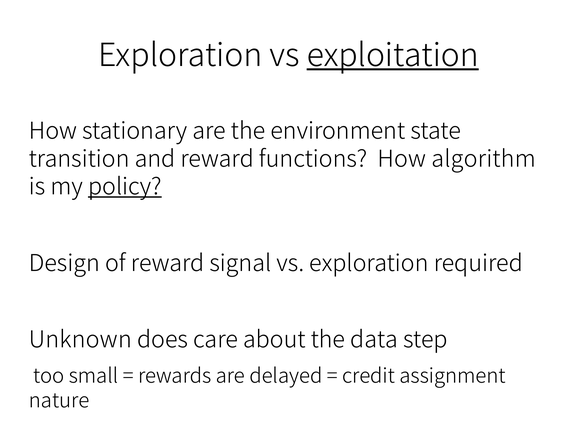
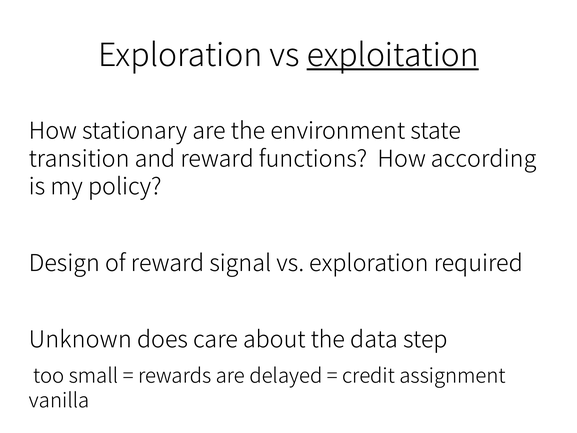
algorithm: algorithm -> according
policy underline: present -> none
nature: nature -> vanilla
